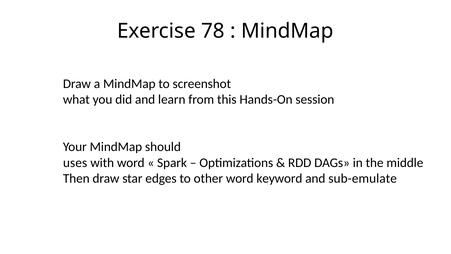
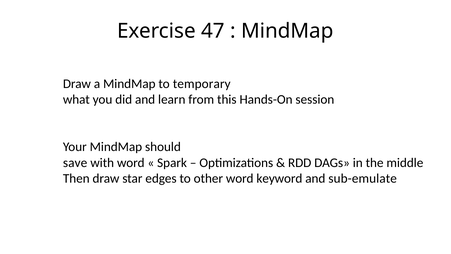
78: 78 -> 47
screenshot: screenshot -> temporary
uses: uses -> save
